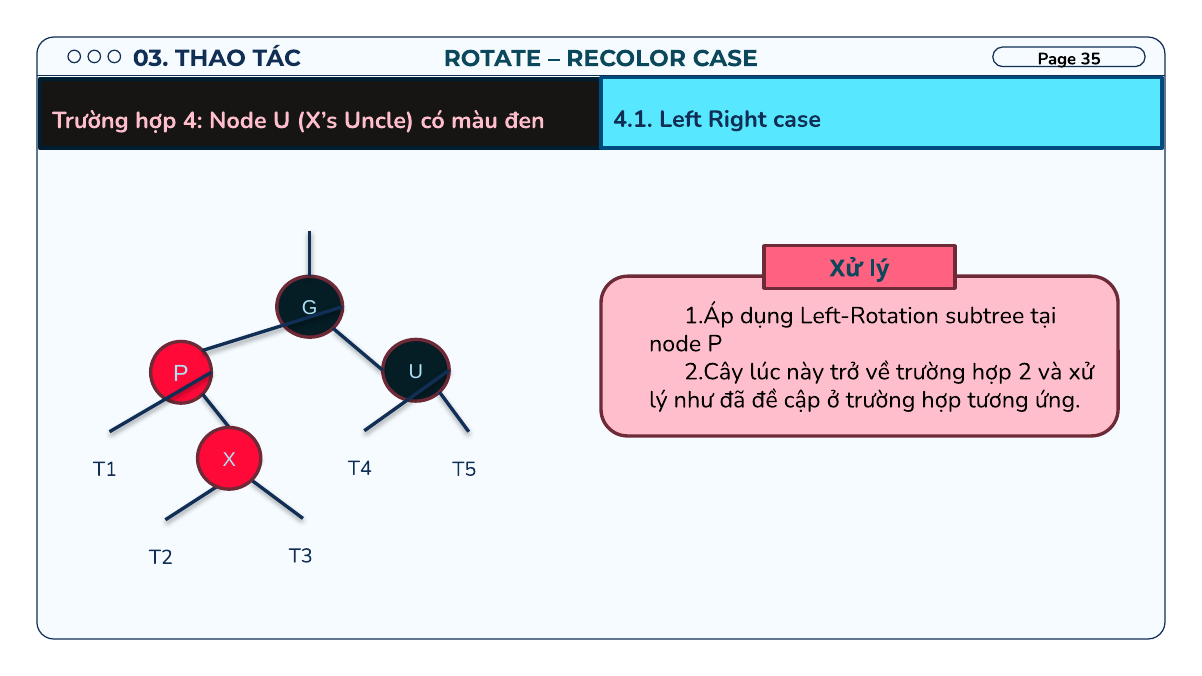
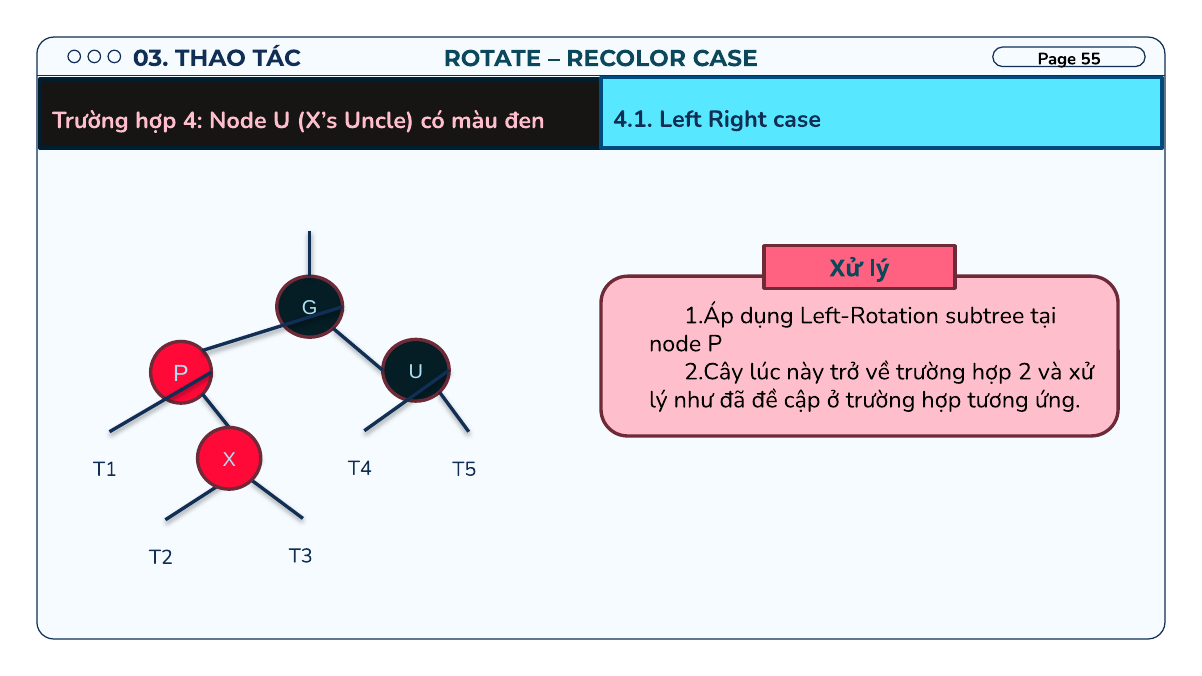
35: 35 -> 55
